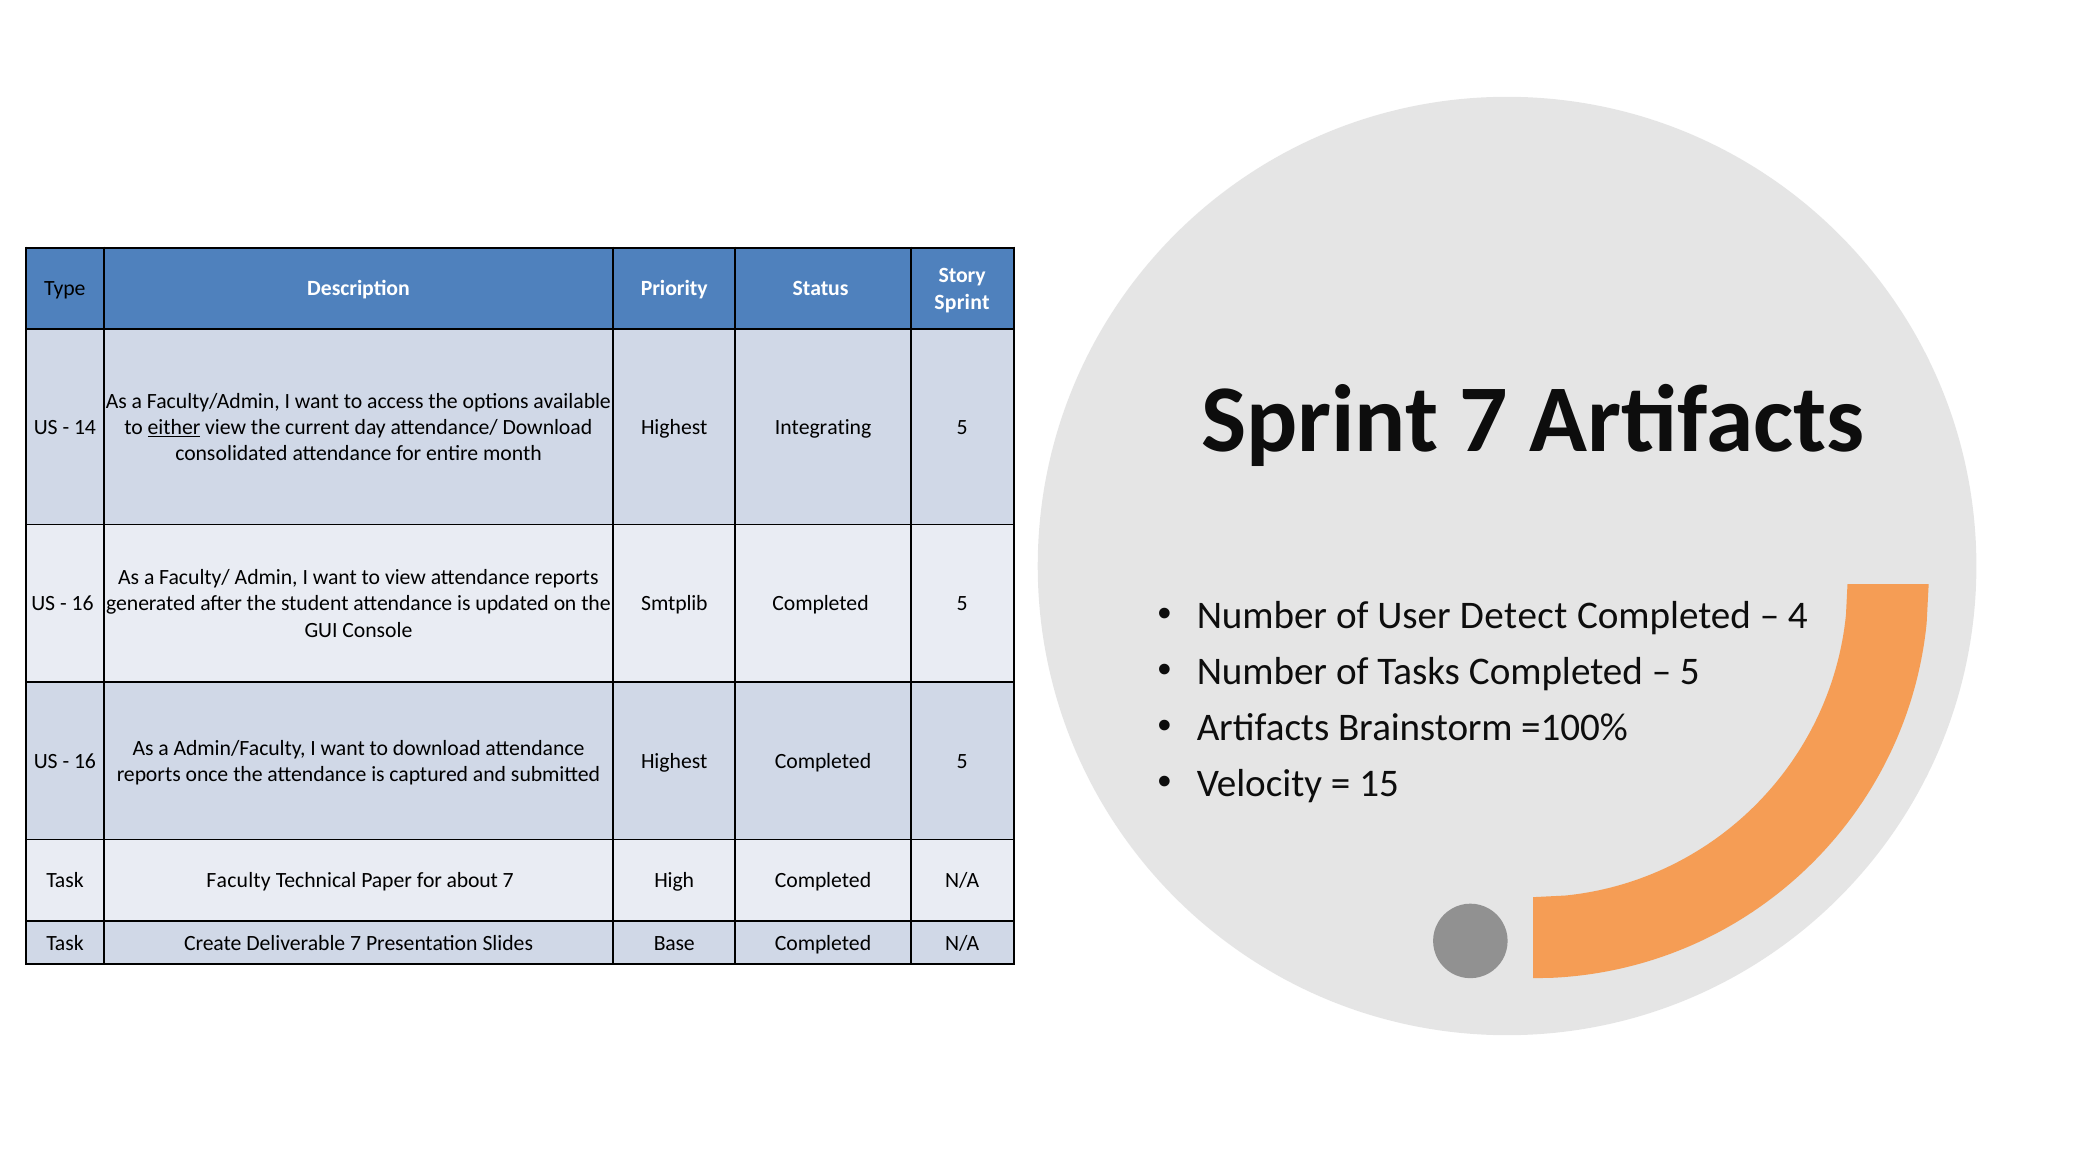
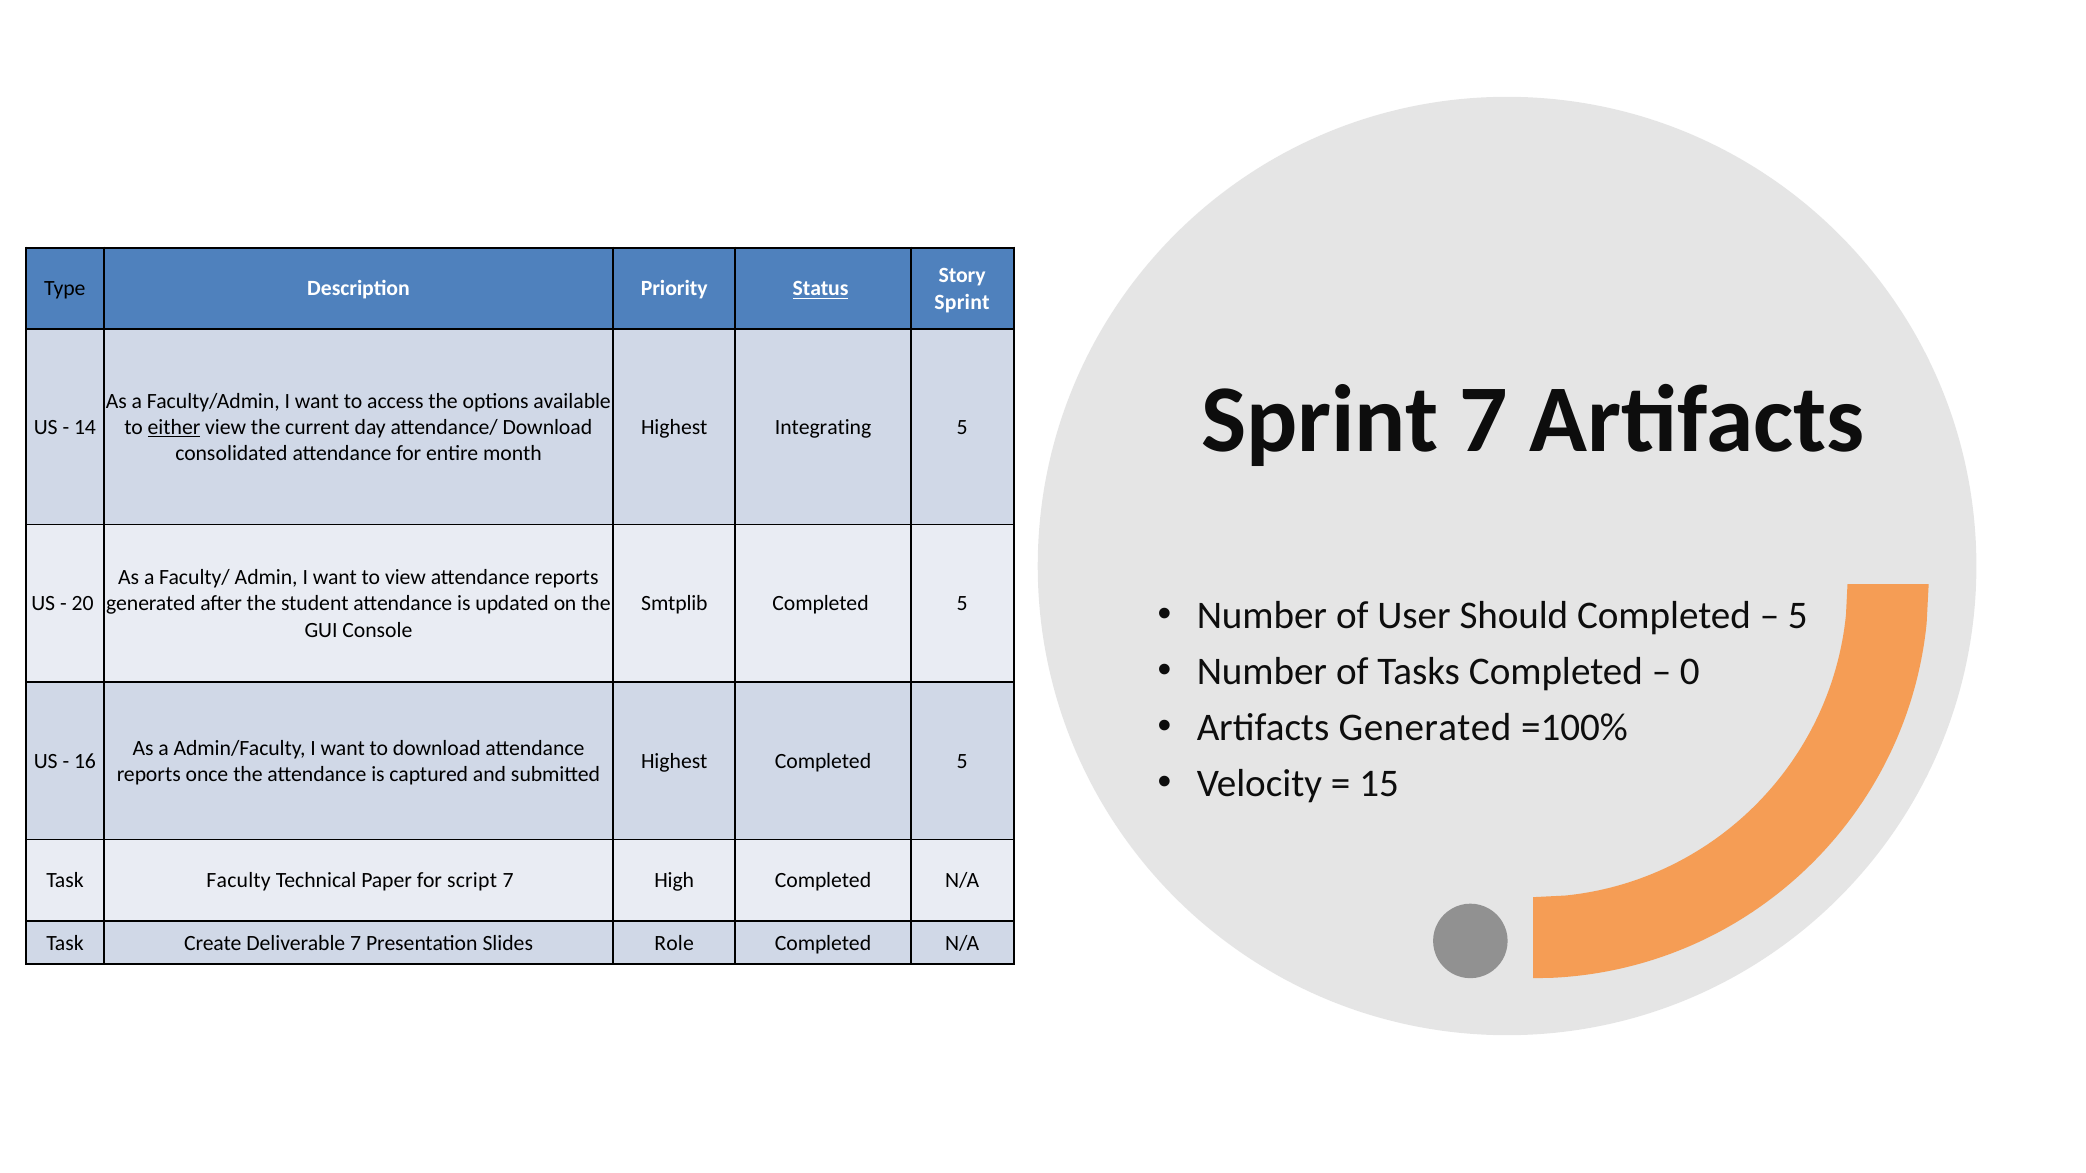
Status underline: none -> present
16 at (83, 604): 16 -> 20
Detect: Detect -> Should
4 at (1798, 616): 4 -> 5
5 at (1690, 672): 5 -> 0
Artifacts Brainstorm: Brainstorm -> Generated
about: about -> script
Base: Base -> Role
